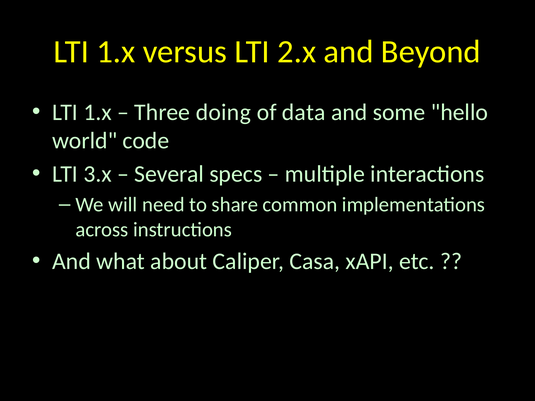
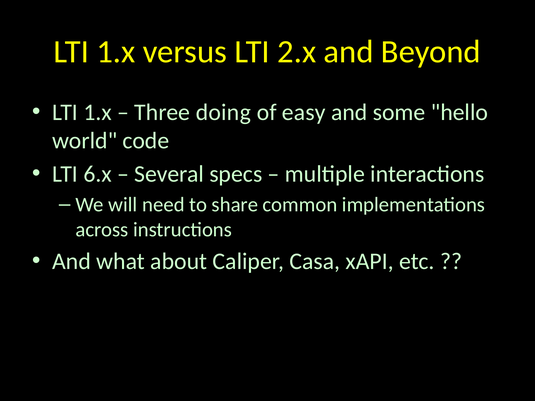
data: data -> easy
3.x: 3.x -> 6.x
